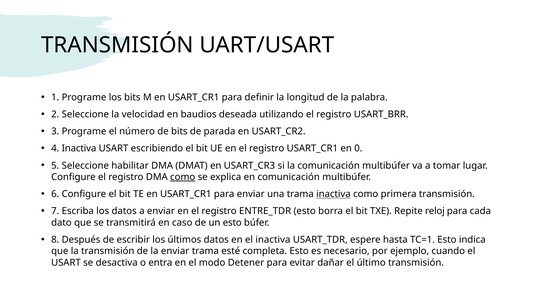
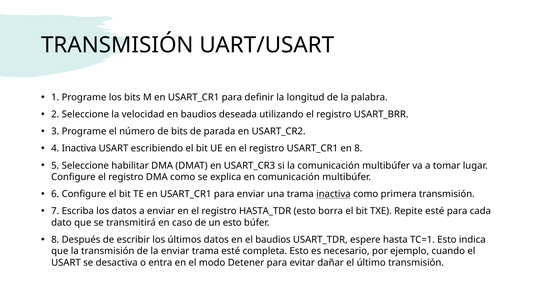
en 0: 0 -> 8
como at (183, 177) underline: present -> none
ENTRE_TDR: ENTRE_TDR -> HASTA_TDR
Repite reloj: reloj -> esté
el inactiva: inactiva -> baudios
